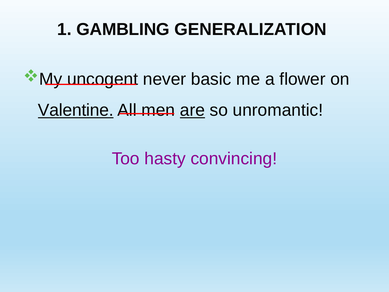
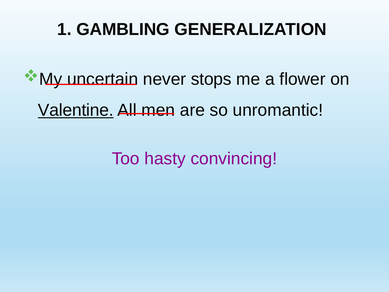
uncogent: uncogent -> uncertain
basic: basic -> stops
are underline: present -> none
